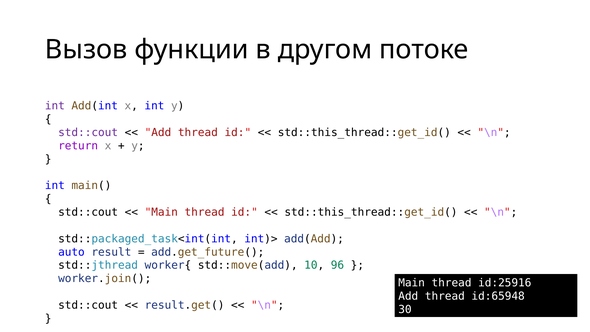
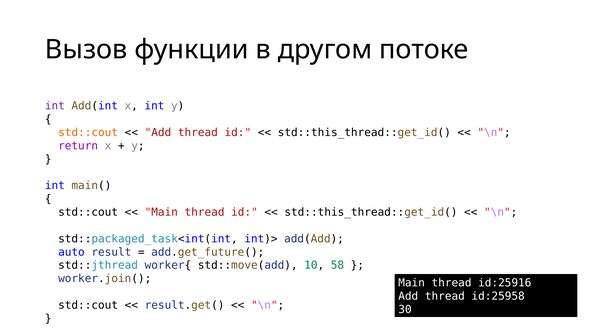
std::cout at (88, 132) colour: purple -> orange
96: 96 -> 58
id:65948: id:65948 -> id:25958
